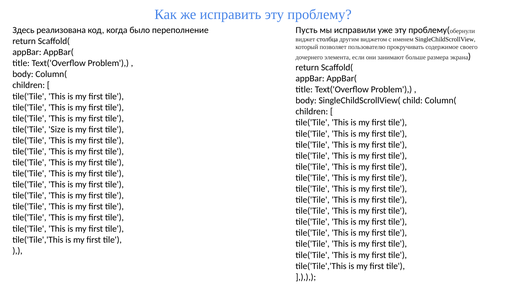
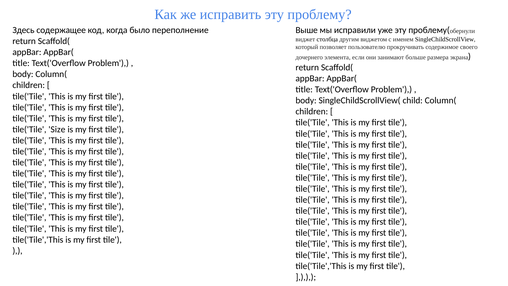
реализована: реализована -> содержащее
Пусть: Пусть -> Выше
